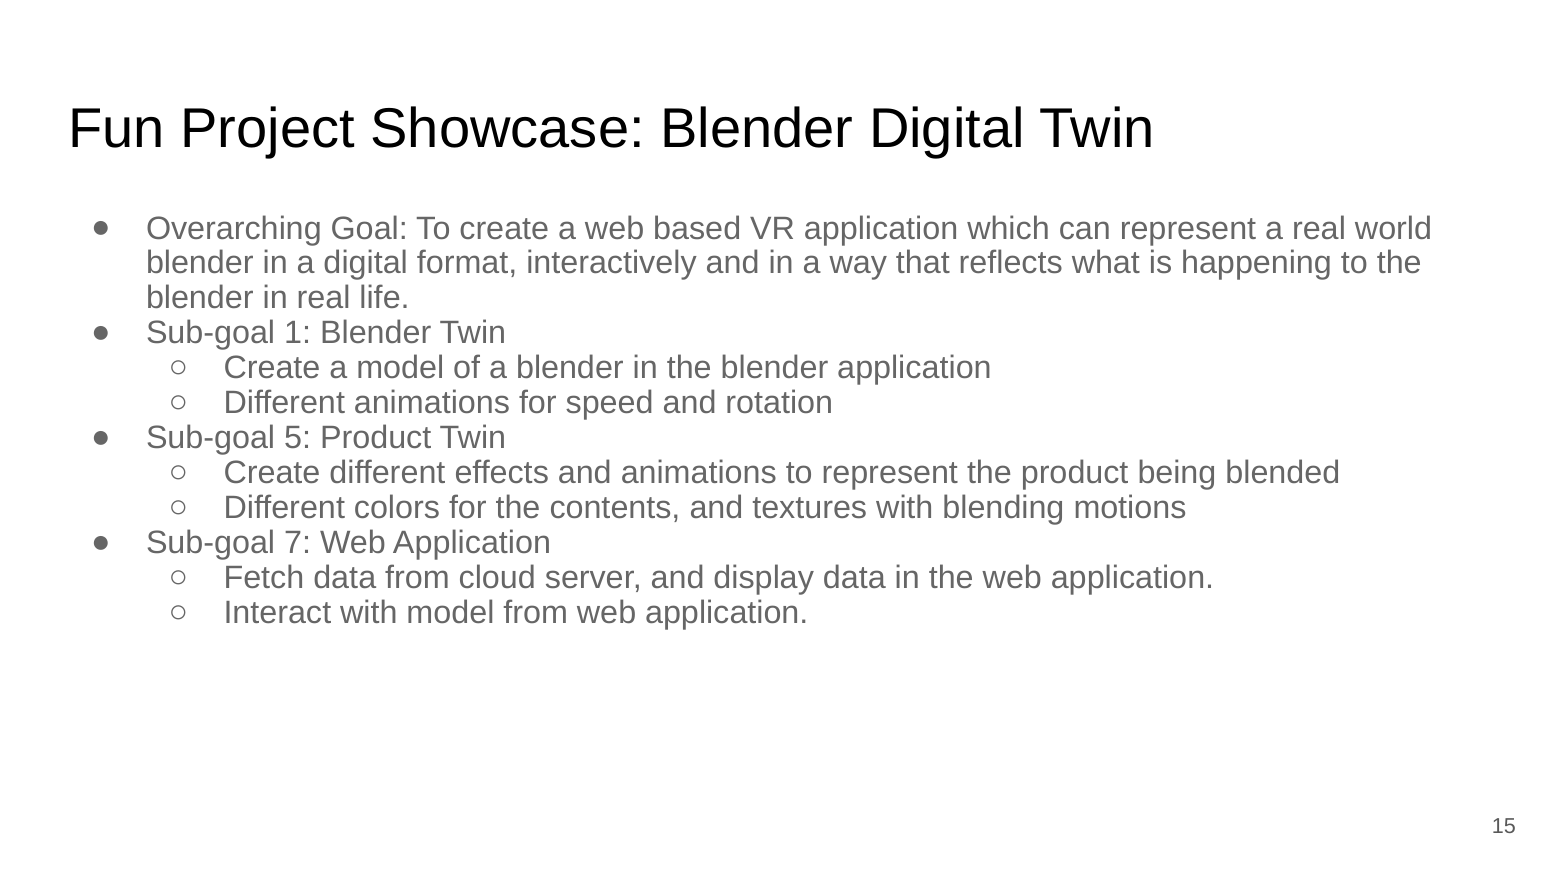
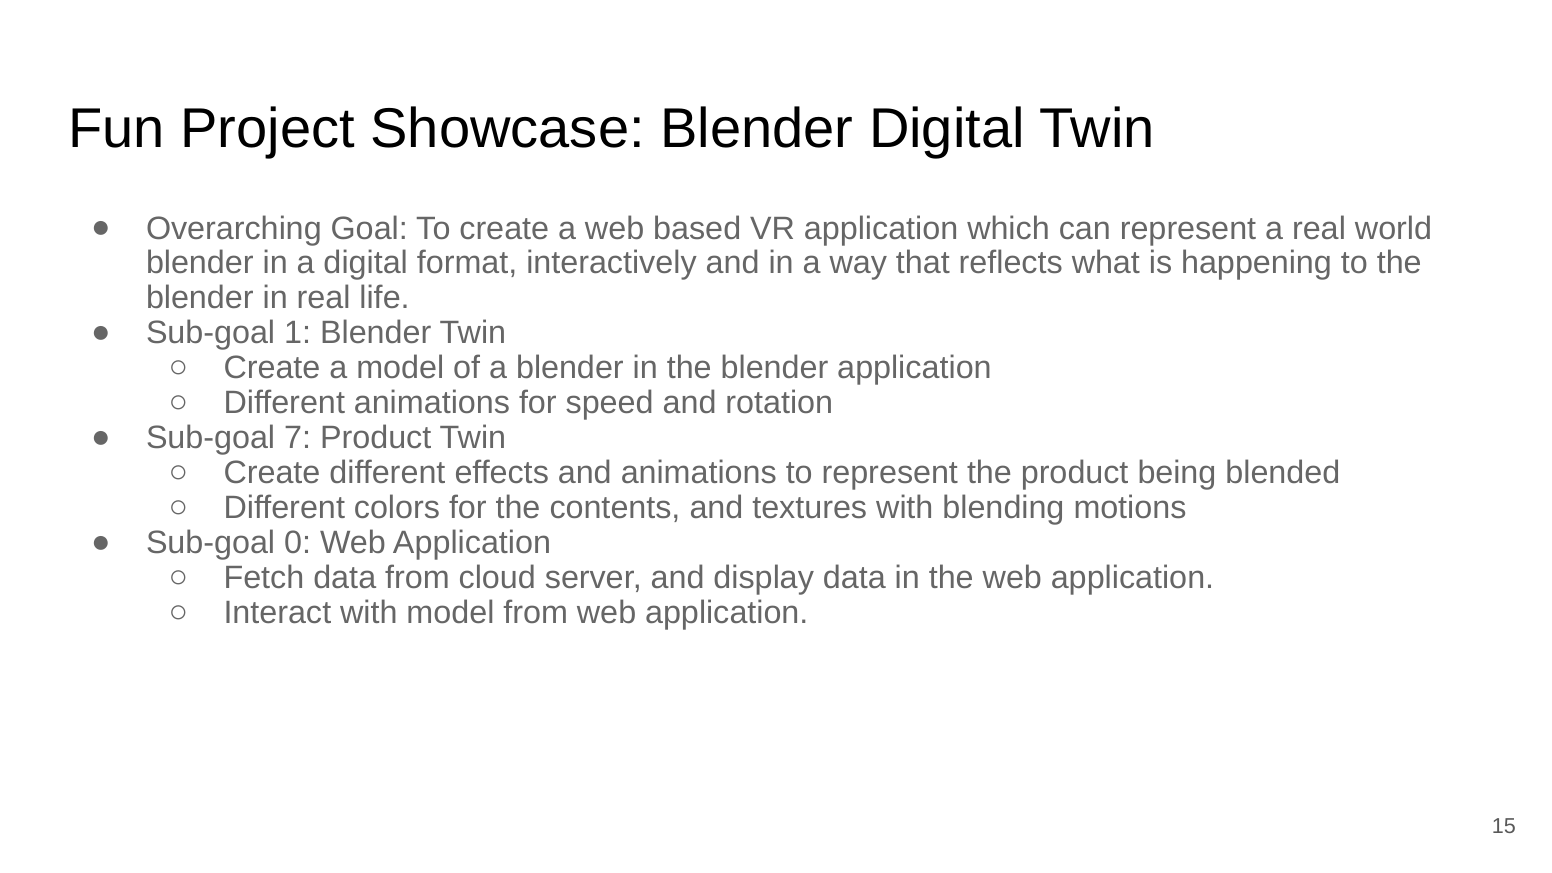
5: 5 -> 7
7: 7 -> 0
